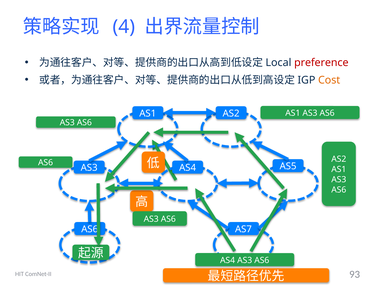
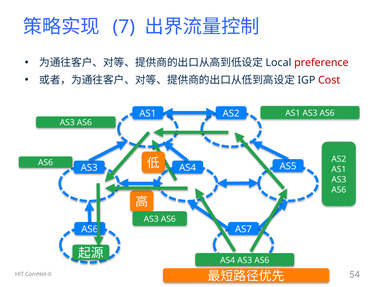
4: 4 -> 7
Cost colour: orange -> red
93: 93 -> 54
